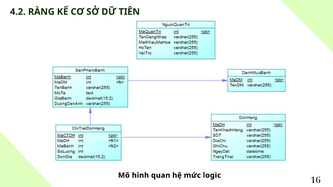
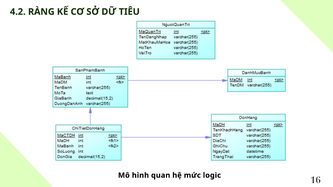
TIÊN: TIÊN -> TIÊU
